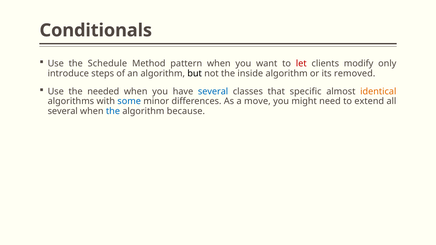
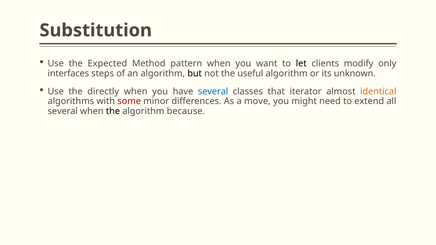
Conditionals: Conditionals -> Substitution
Schedule: Schedule -> Expected
let colour: red -> black
introduce: introduce -> interfaces
inside: inside -> useful
removed: removed -> unknown
needed: needed -> directly
specific: specific -> iterator
some colour: blue -> red
the at (113, 111) colour: blue -> black
